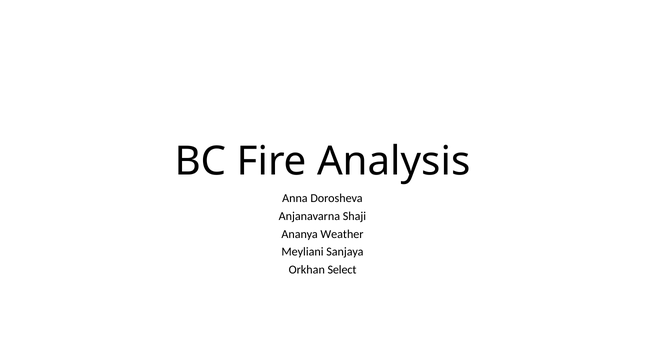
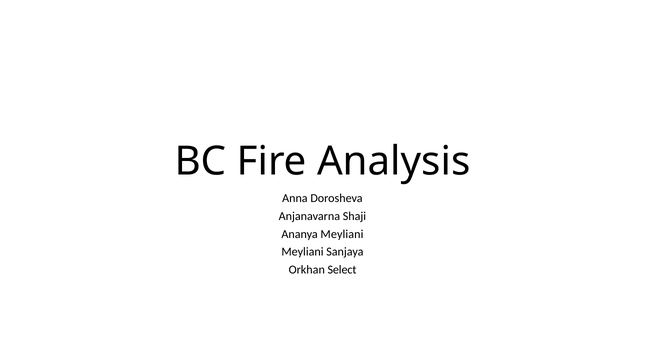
Ananya Weather: Weather -> Meyliani
